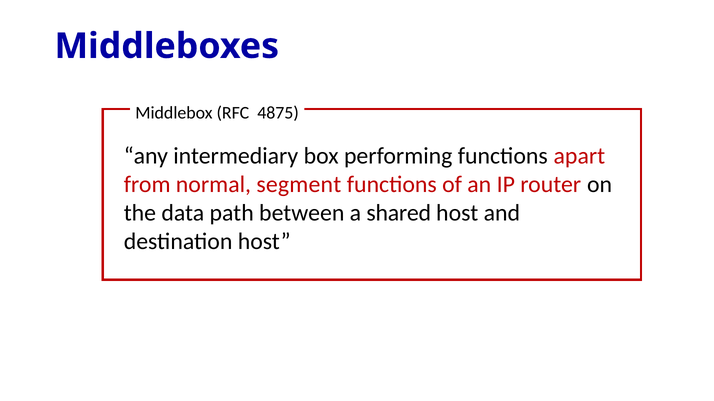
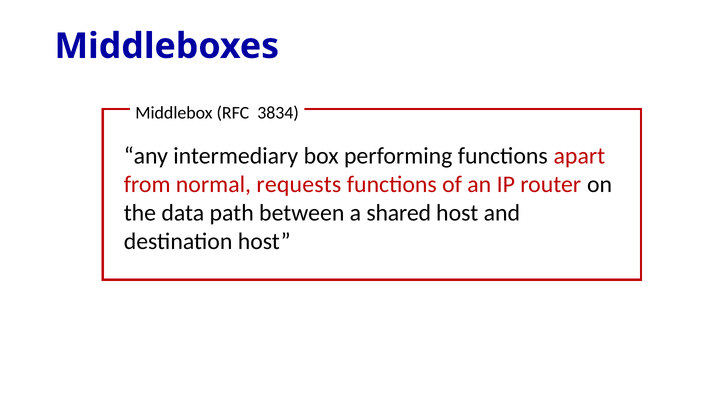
4875: 4875 -> 3834
segment: segment -> requests
